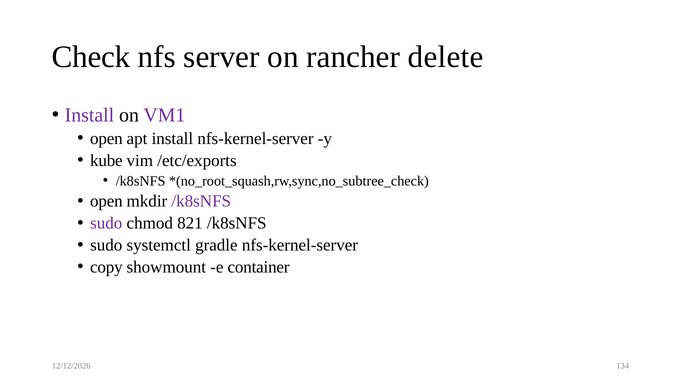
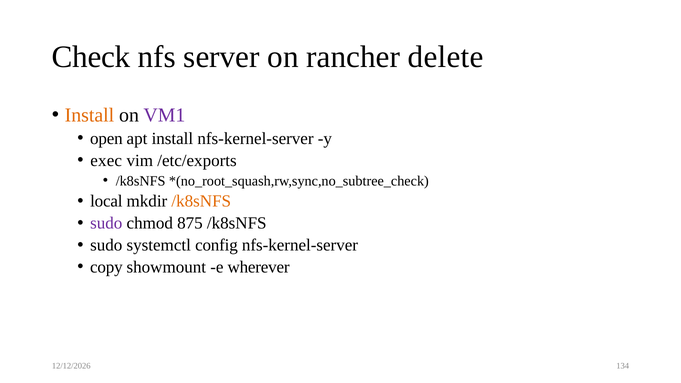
Install at (89, 115) colour: purple -> orange
kube: kube -> exec
open at (106, 201): open -> local
/k8sNFS at (201, 201) colour: purple -> orange
821: 821 -> 875
gradle: gradle -> config
container: container -> wherever
